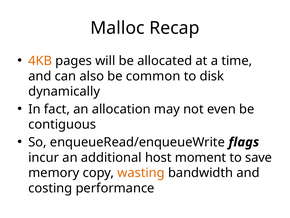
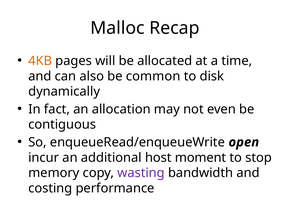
flags: flags -> open
save: save -> stop
wasting colour: orange -> purple
